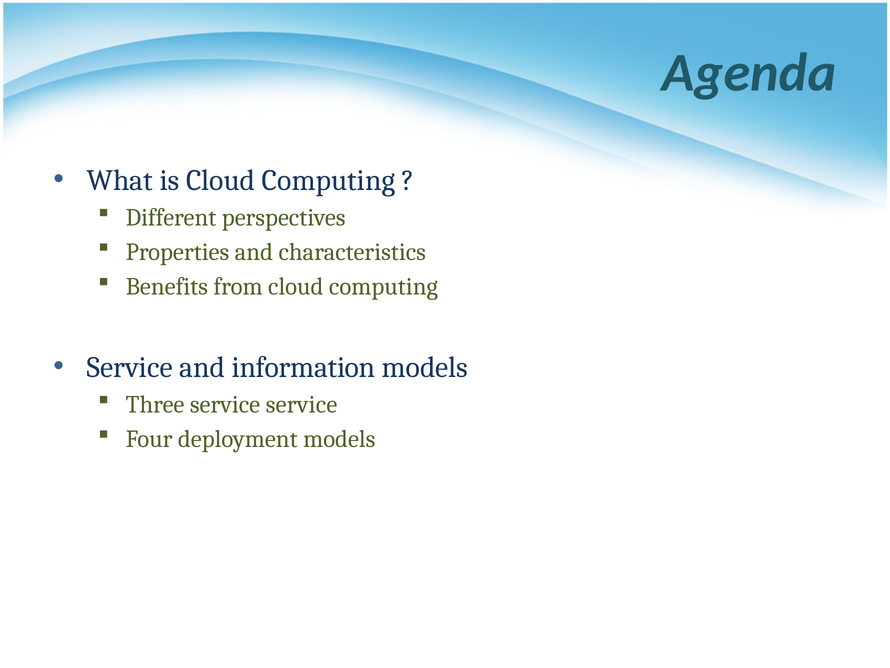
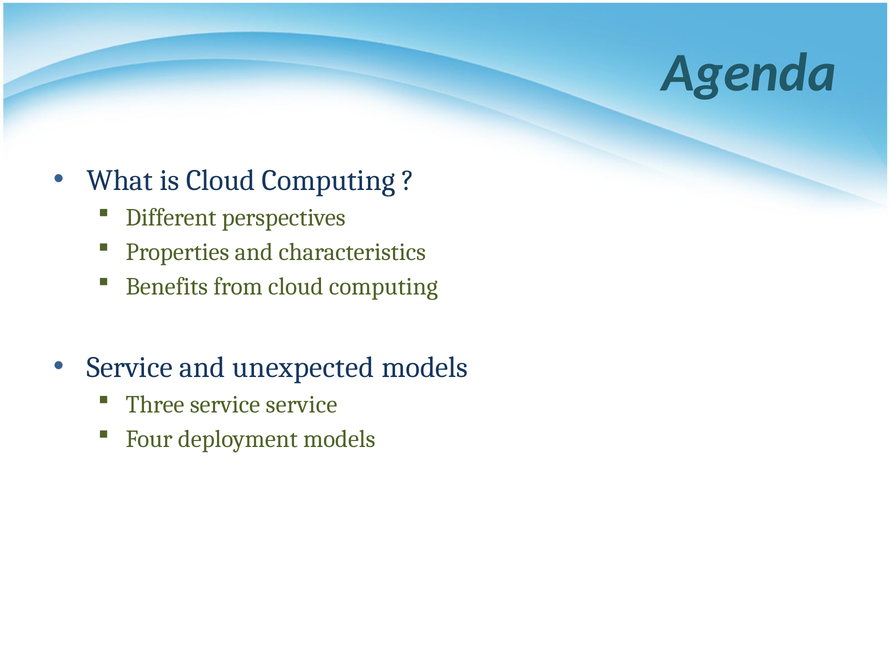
information: information -> unexpected
